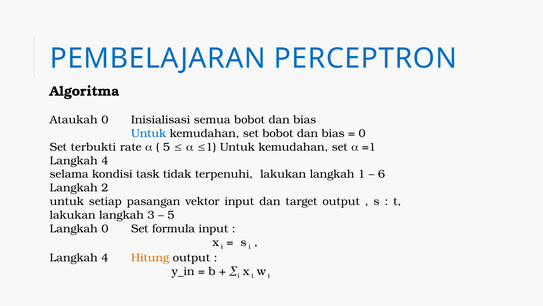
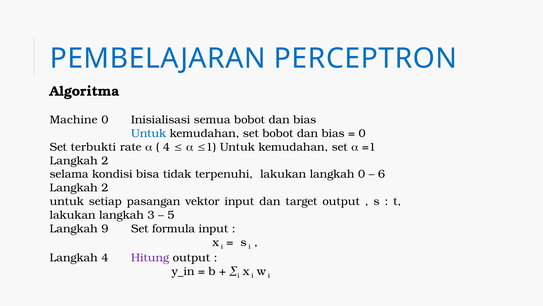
Ataukah: Ataukah -> Machine
5 at (166, 147): 5 -> 4
4 at (105, 160): 4 -> 2
task: task -> bisa
langkah 1: 1 -> 0
Langkah 0: 0 -> 9
Hitung colour: orange -> purple
